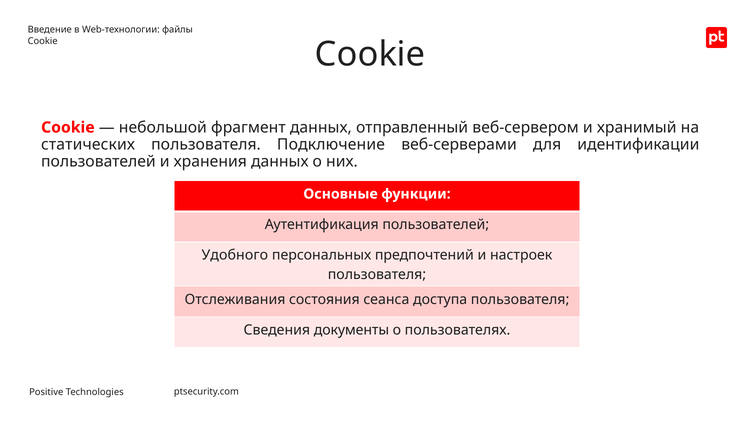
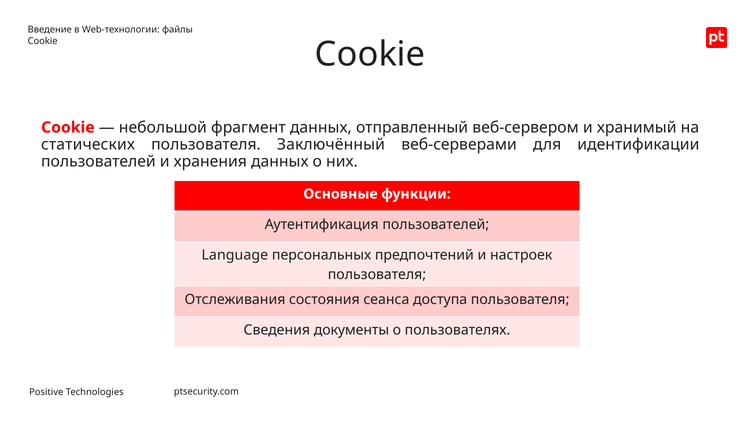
Подключение: Подключение -> Заключённый
Удобного: Удобного -> Language
